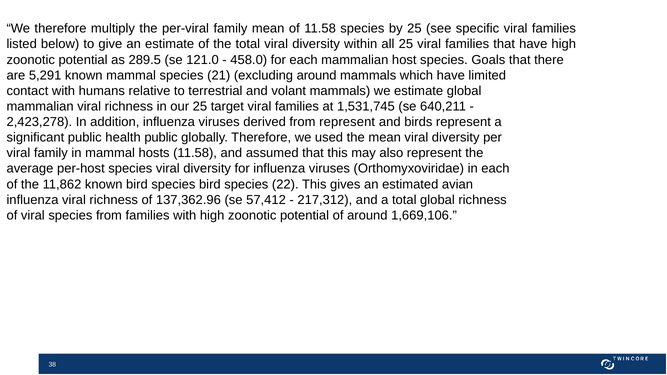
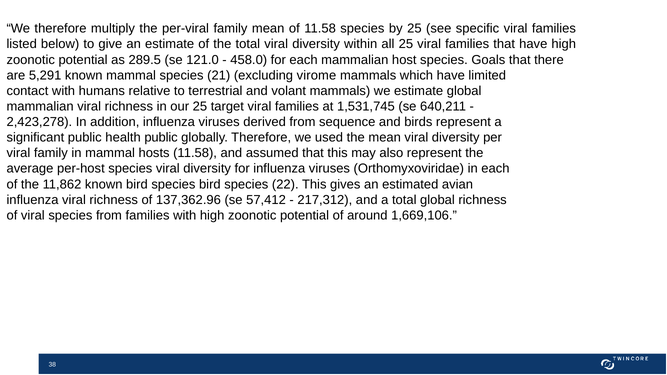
excluding around: around -> virome
from represent: represent -> sequence
